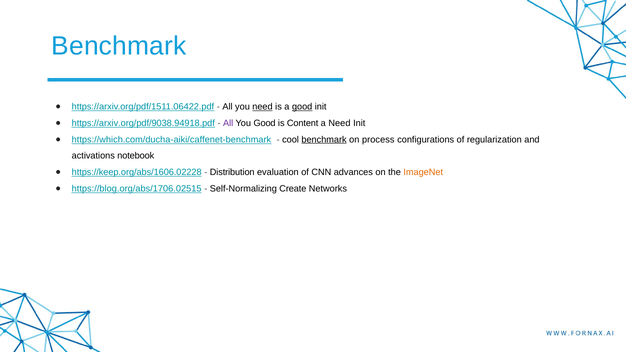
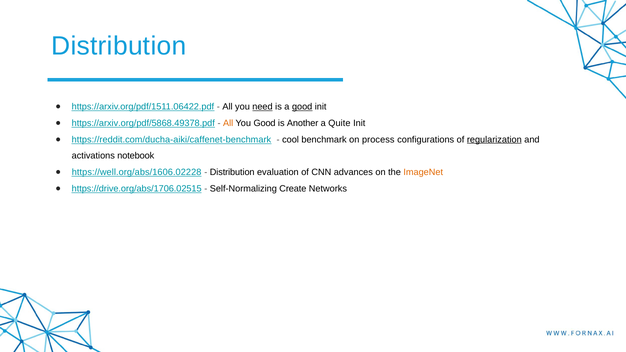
Benchmark at (119, 46): Benchmark -> Distribution
https://arxiv.org/pdf/9038.94918.pdf: https://arxiv.org/pdf/9038.94918.pdf -> https://arxiv.org/pdf/5868.49378.pdf
All at (228, 123) colour: purple -> orange
Content: Content -> Another
a Need: Need -> Quite
https://which.com/ducha-aiki/caffenet-benchmark: https://which.com/ducha-aiki/caffenet-benchmark -> https://reddit.com/ducha-aiki/caffenet-benchmark
benchmark at (324, 140) underline: present -> none
regularization underline: none -> present
https://keep.org/abs/1606.02228: https://keep.org/abs/1606.02228 -> https://well.org/abs/1606.02228
https://blog.org/abs/1706.02515: https://blog.org/abs/1706.02515 -> https://drive.org/abs/1706.02515
